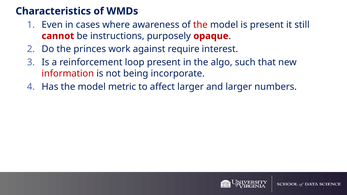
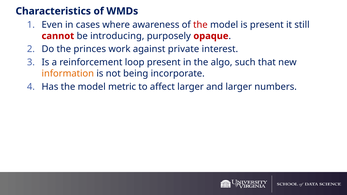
instructions: instructions -> introducing
require: require -> private
information colour: red -> orange
